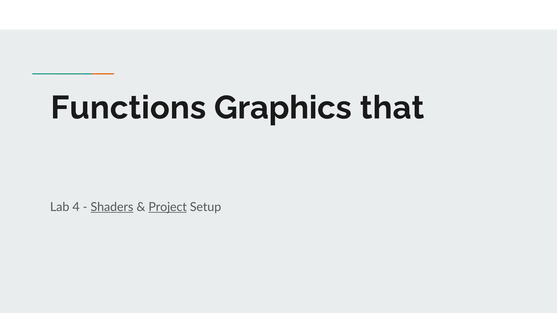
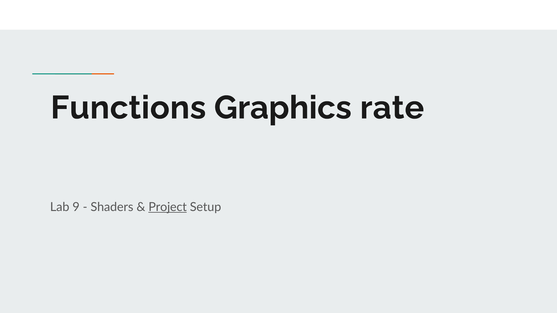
that: that -> rate
4: 4 -> 9
Shaders underline: present -> none
